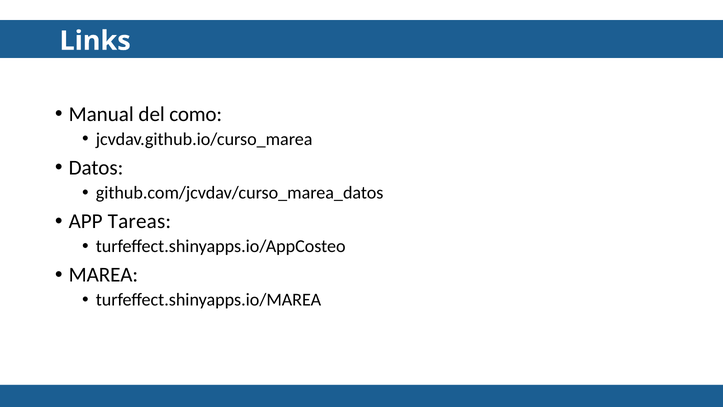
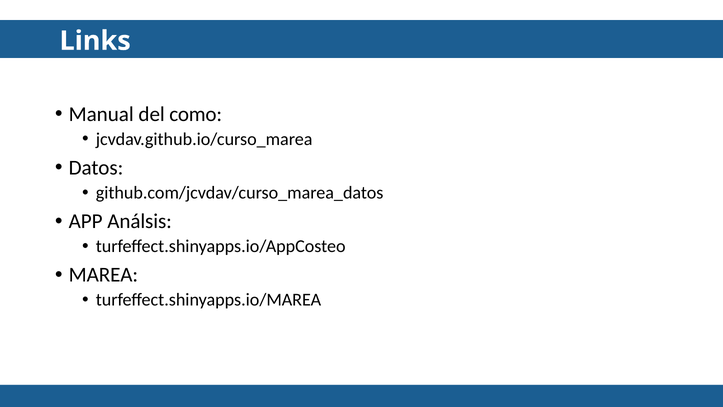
Tareas: Tareas -> Análsis
